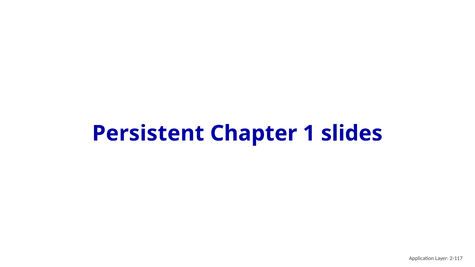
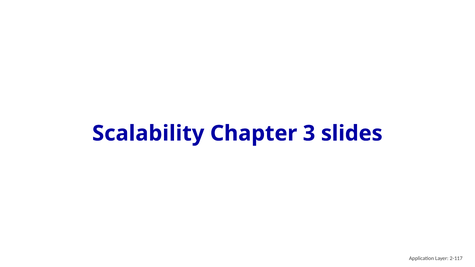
Persistent: Persistent -> Scalability
1: 1 -> 3
